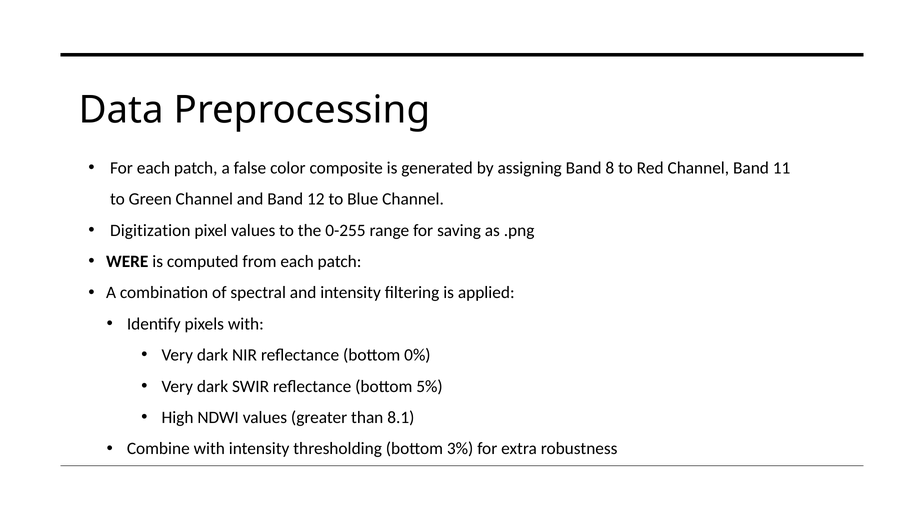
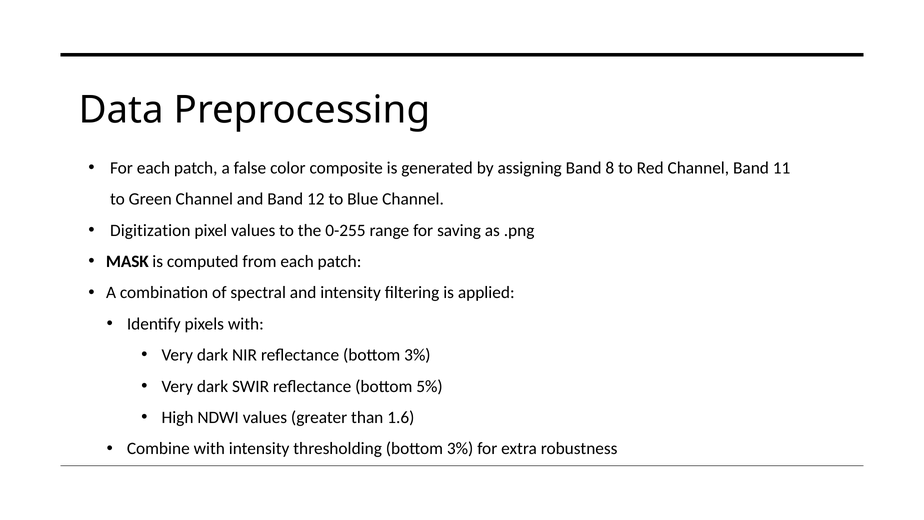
WERE: WERE -> MASK
reflectance bottom 0%: 0% -> 3%
8.1: 8.1 -> 1.6
